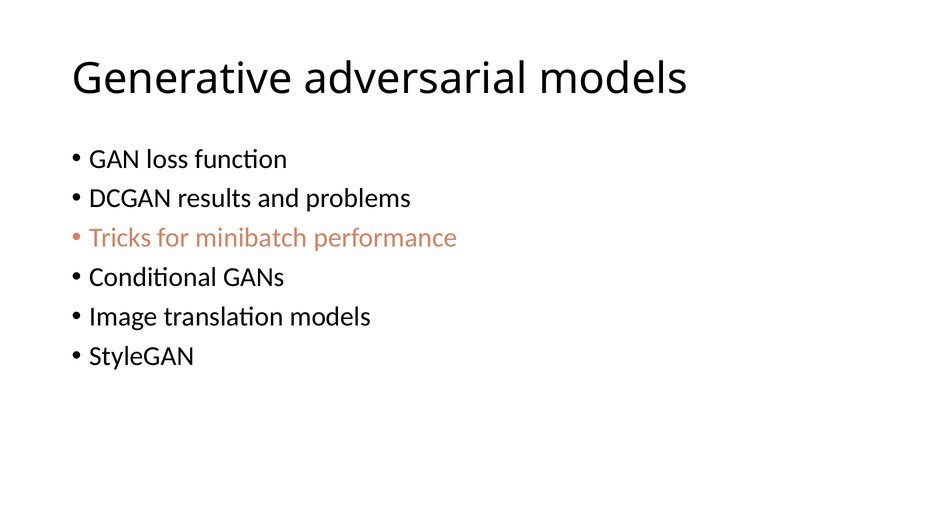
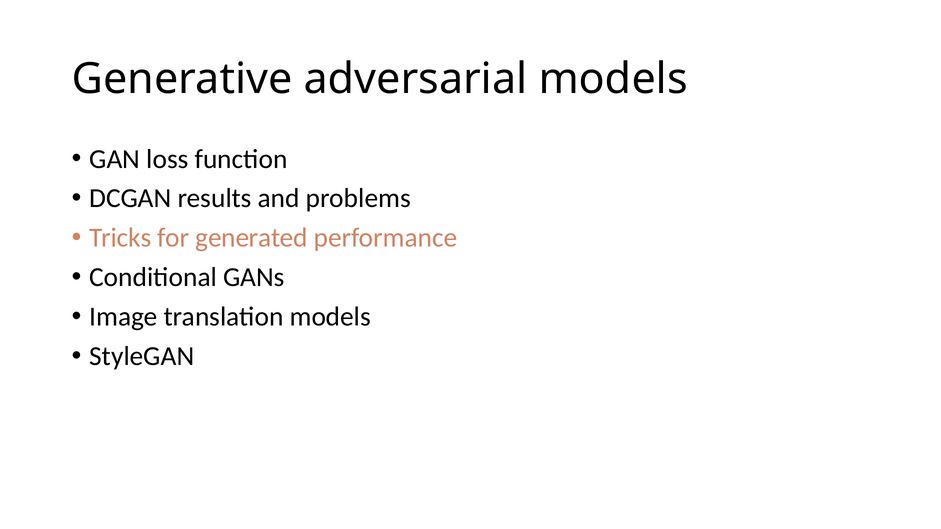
minibatch: minibatch -> generated
